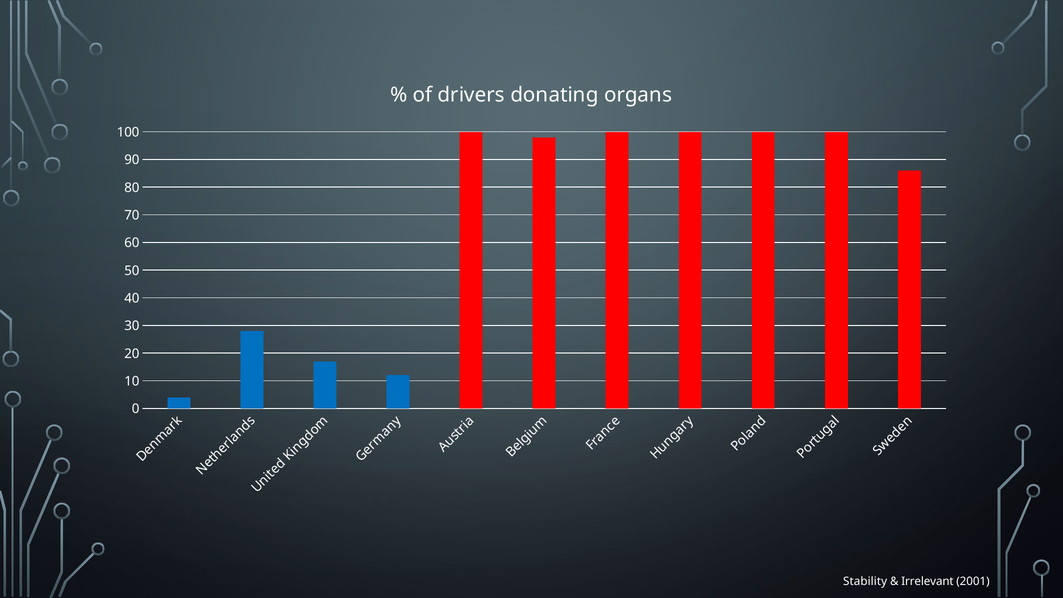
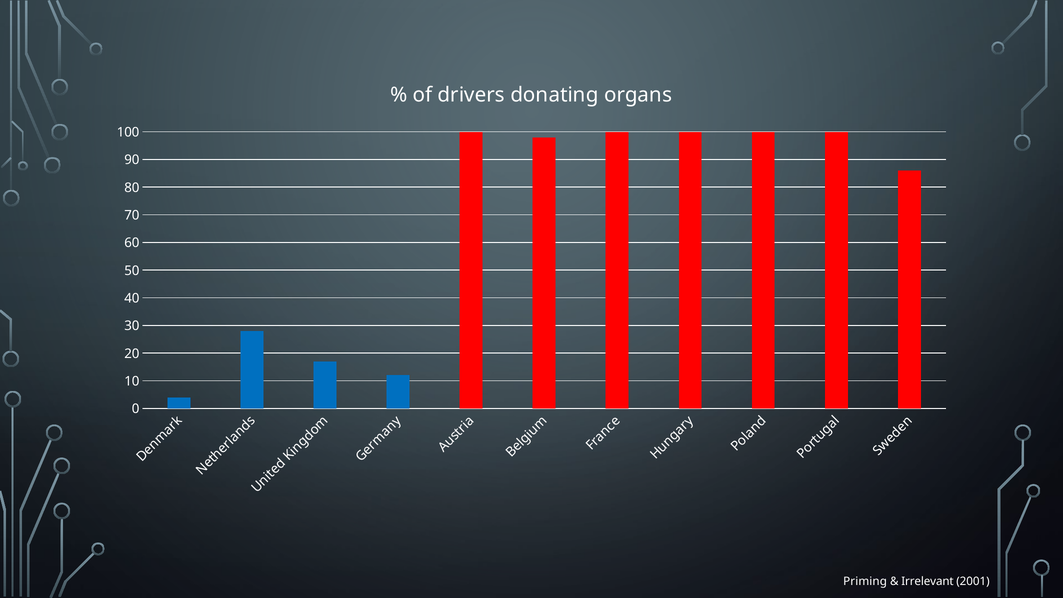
Stability: Stability -> Priming
